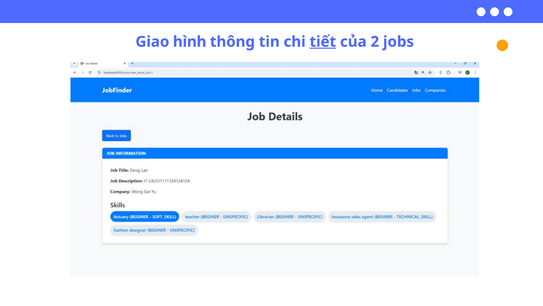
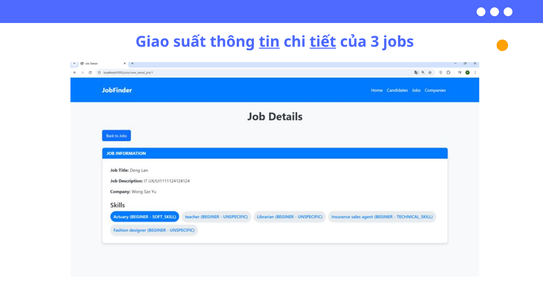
hình: hình -> suất
tin underline: none -> present
2: 2 -> 3
